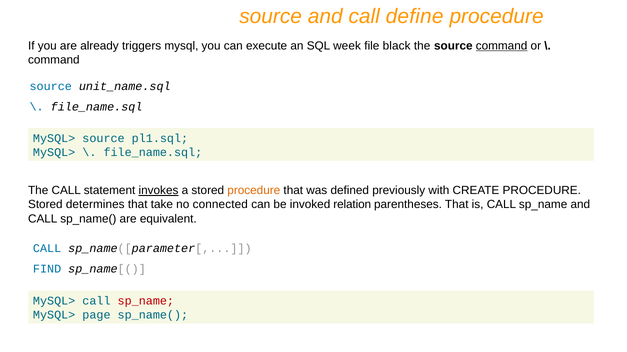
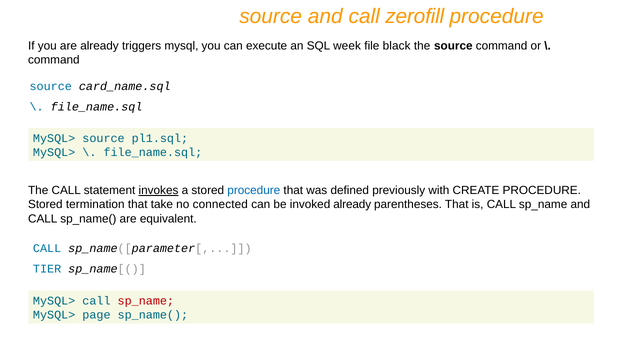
define: define -> zerofill
command at (502, 46) underline: present -> none
unit_name.sql: unit_name.sql -> card_name.sql
procedure at (254, 191) colour: orange -> blue
determines: determines -> termination
invoked relation: relation -> already
FIND: FIND -> TIER
